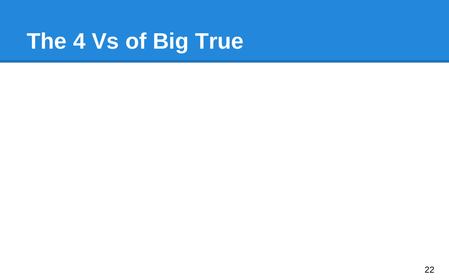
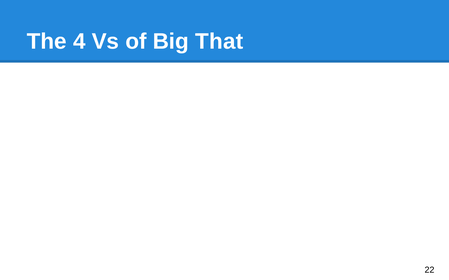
True: True -> That
